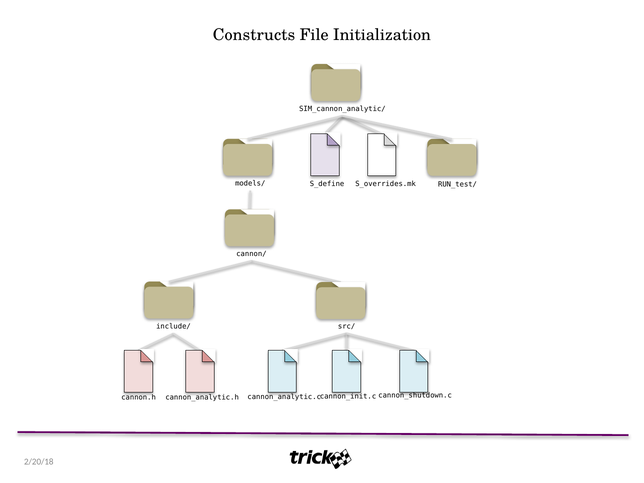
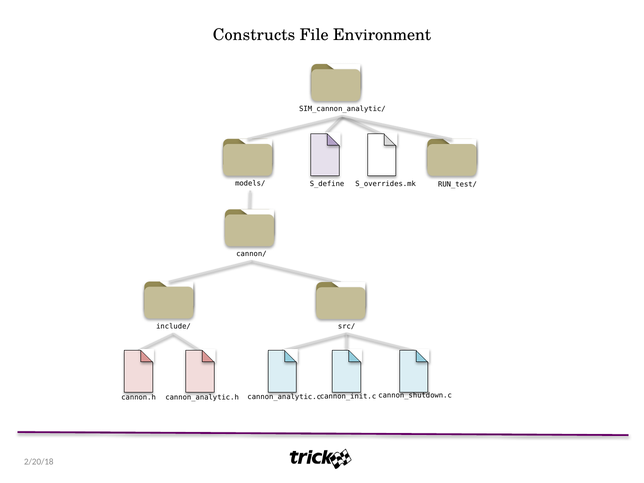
Initialization: Initialization -> Environment
